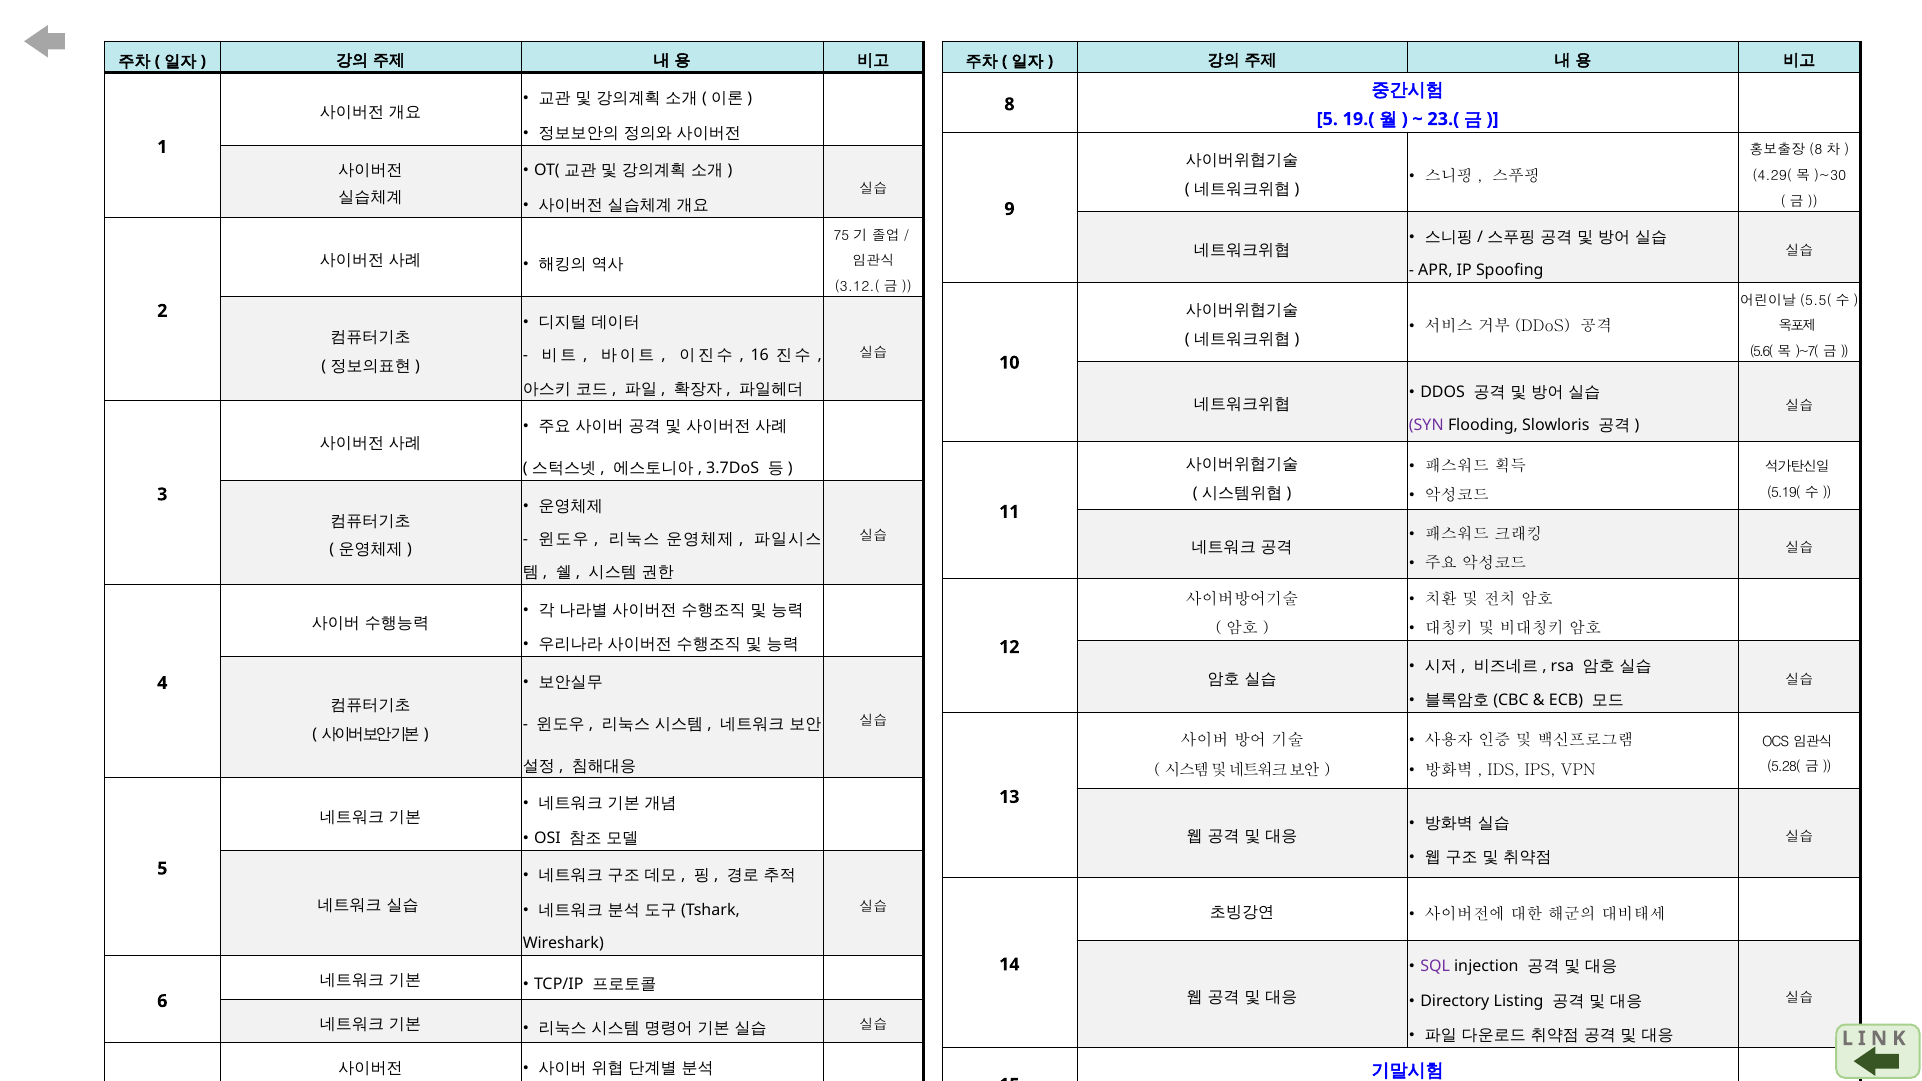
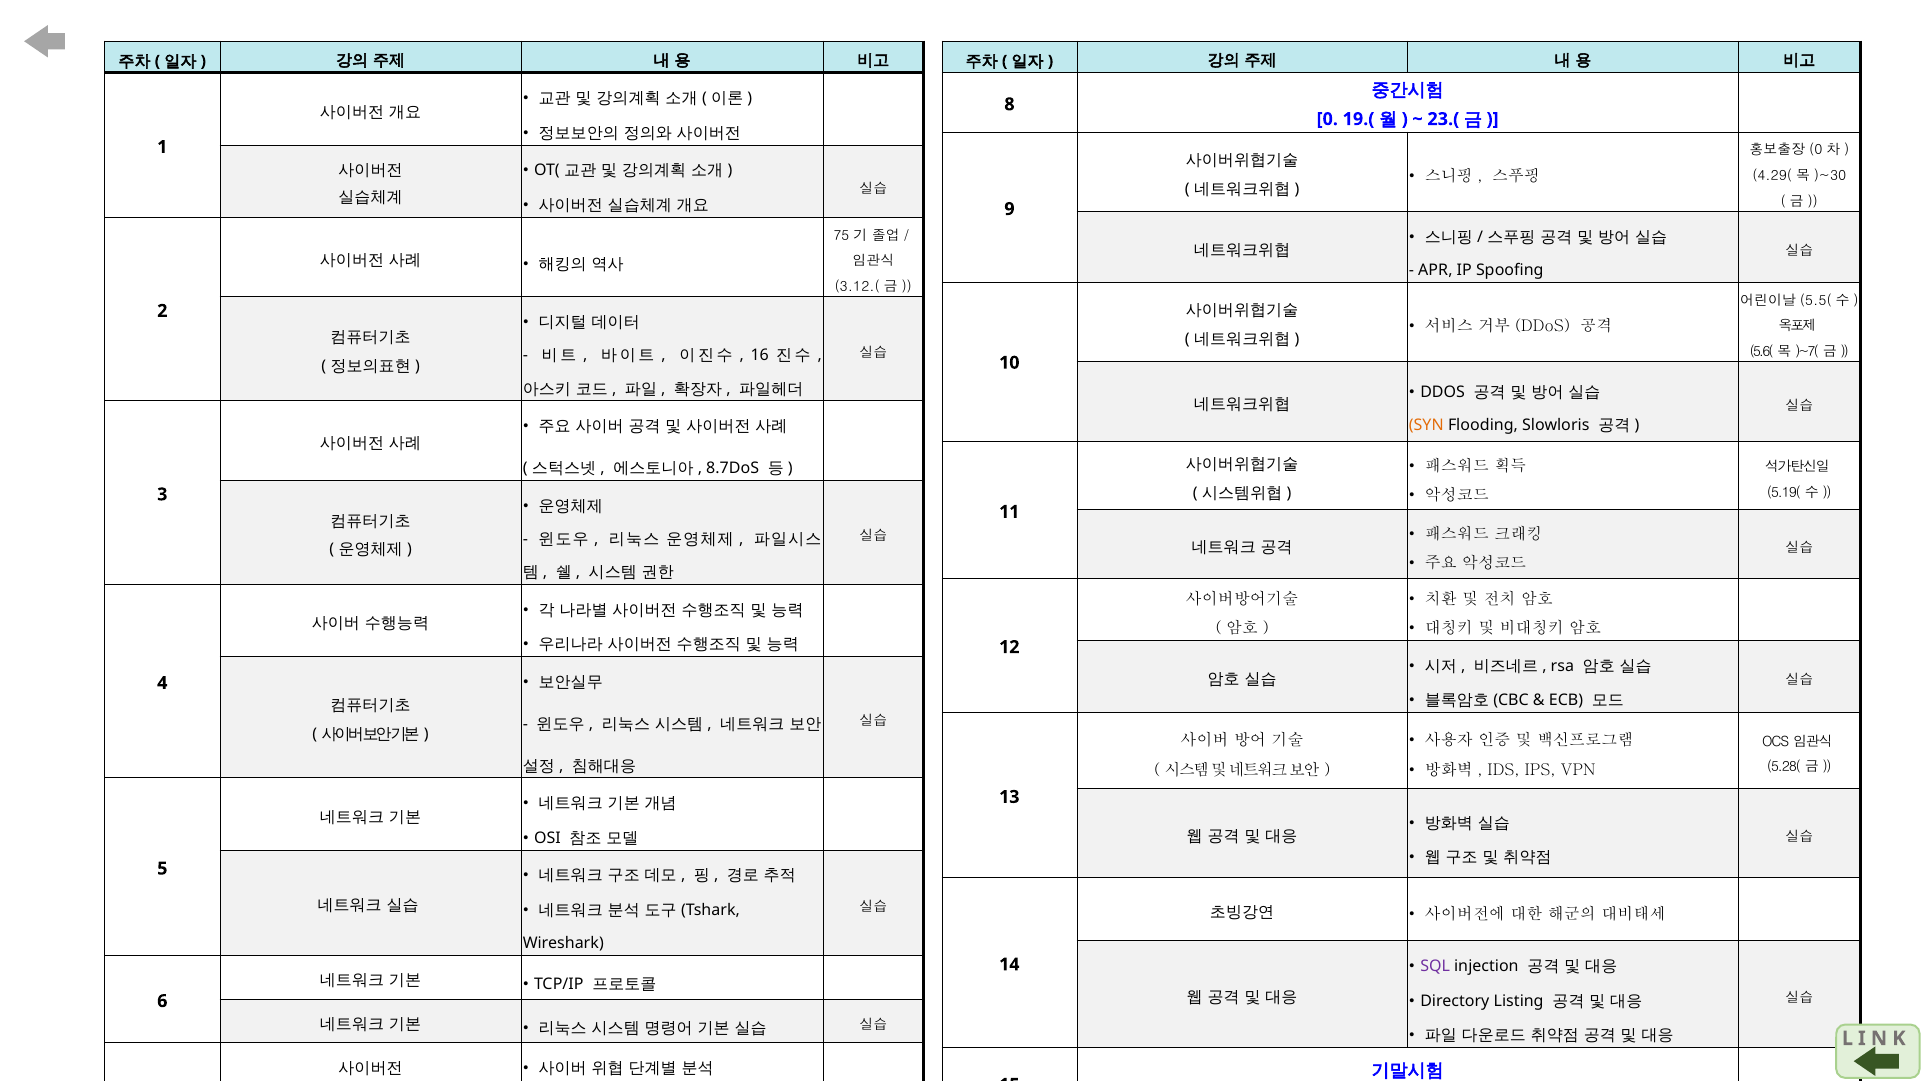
5 at (1327, 119): 5 -> 0
8 at (1816, 150): 8 -> 0
SYN colour: purple -> orange
3.7DoS: 3.7DoS -> 8.7DoS
